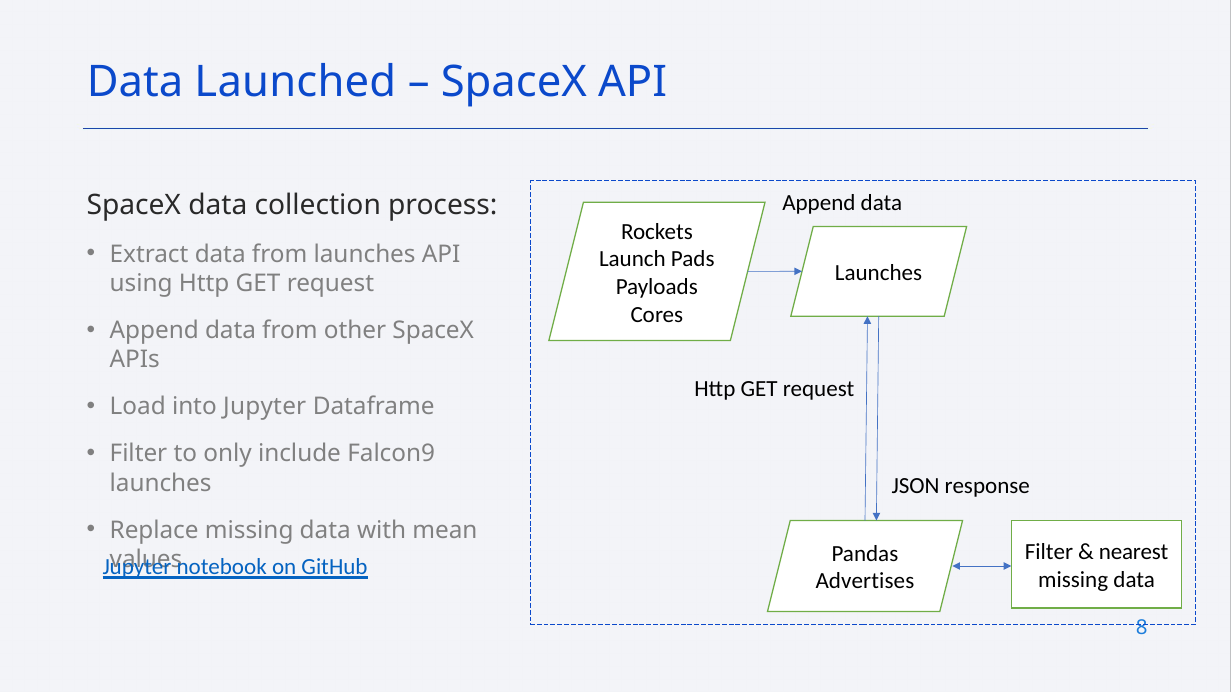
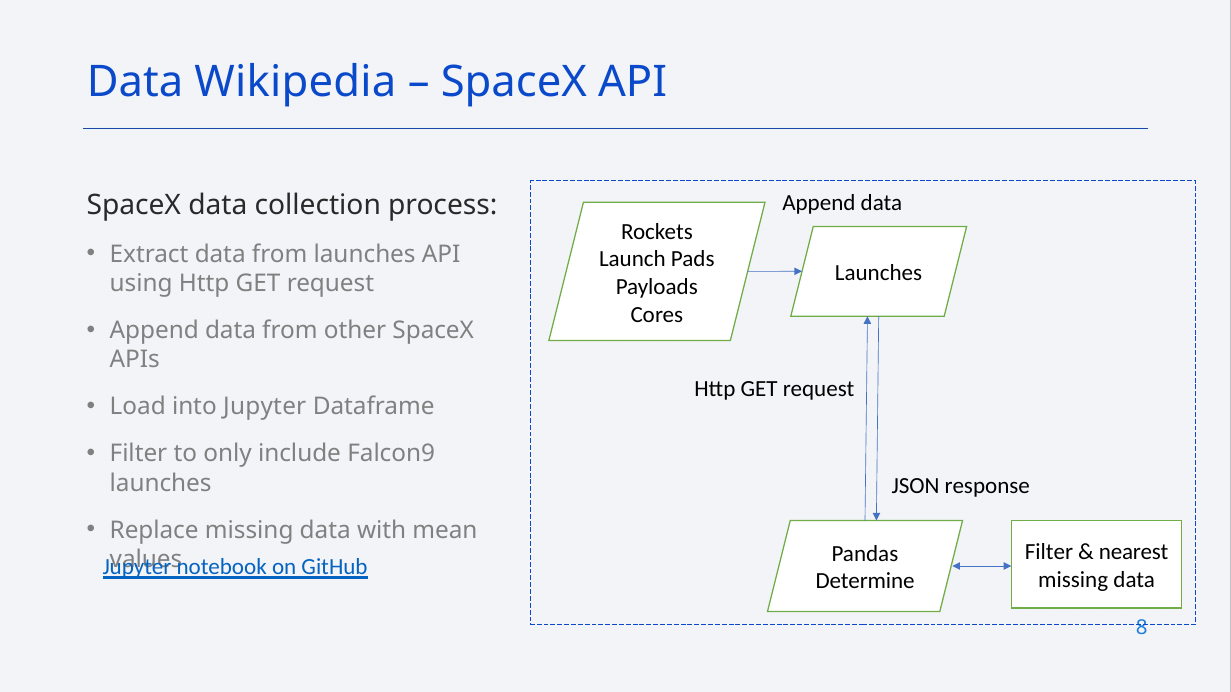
Launched: Launched -> Wikipedia
Advertises: Advertises -> Determine
